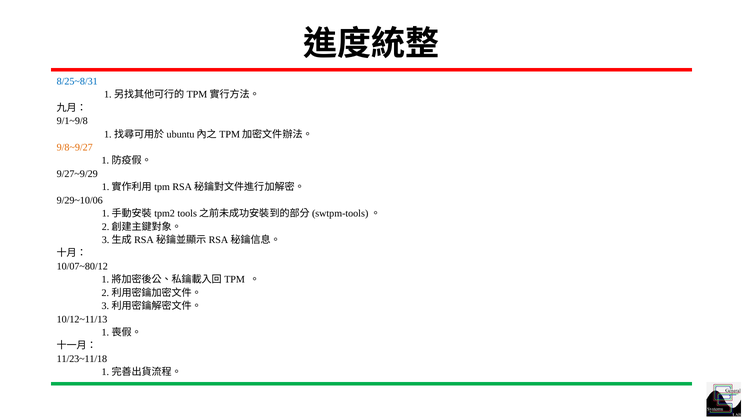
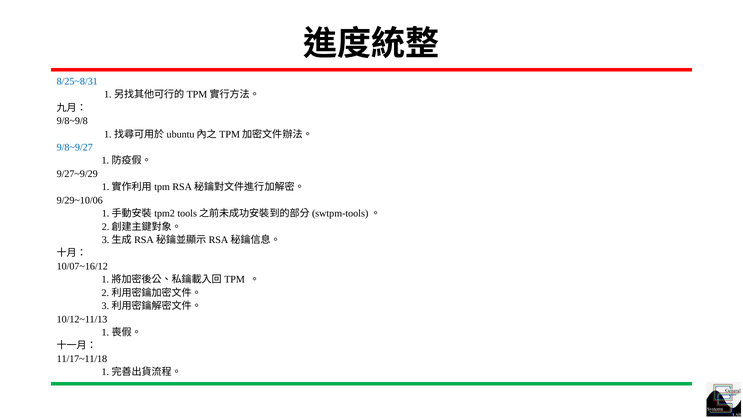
9/1~9/8: 9/1~9/8 -> 9/8~9/8
9/8~9/27 colour: orange -> blue
10/07~80/12: 10/07~80/12 -> 10/07~16/12
11/23~11/18: 11/23~11/18 -> 11/17~11/18
